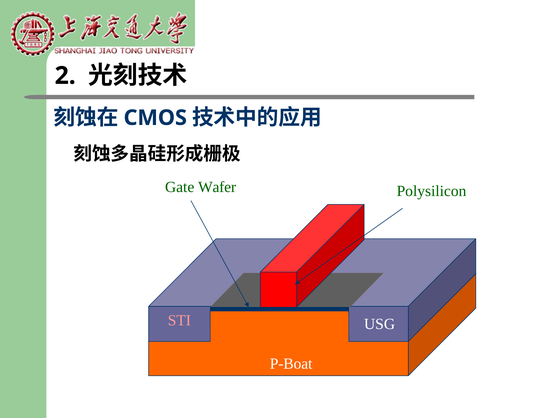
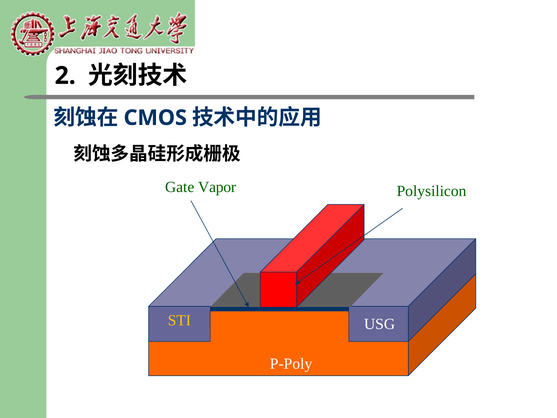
Wafer: Wafer -> Vapor
STI colour: pink -> yellow
P-Boat: P-Boat -> P-Poly
